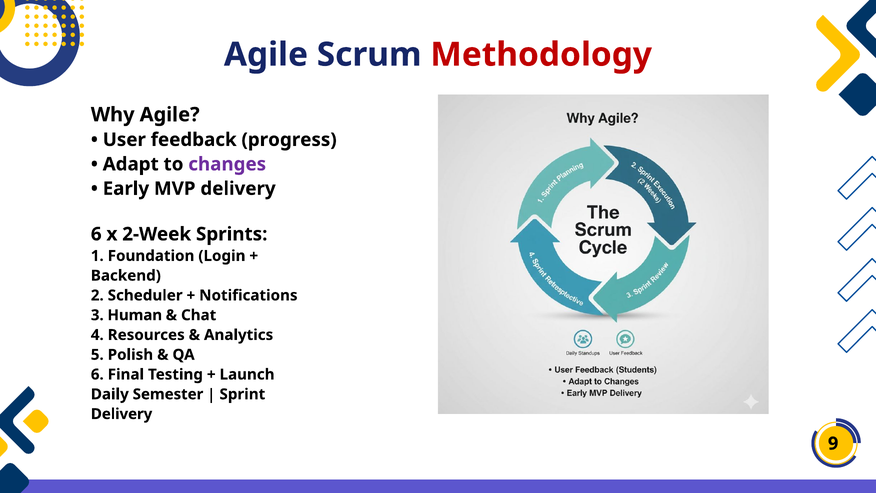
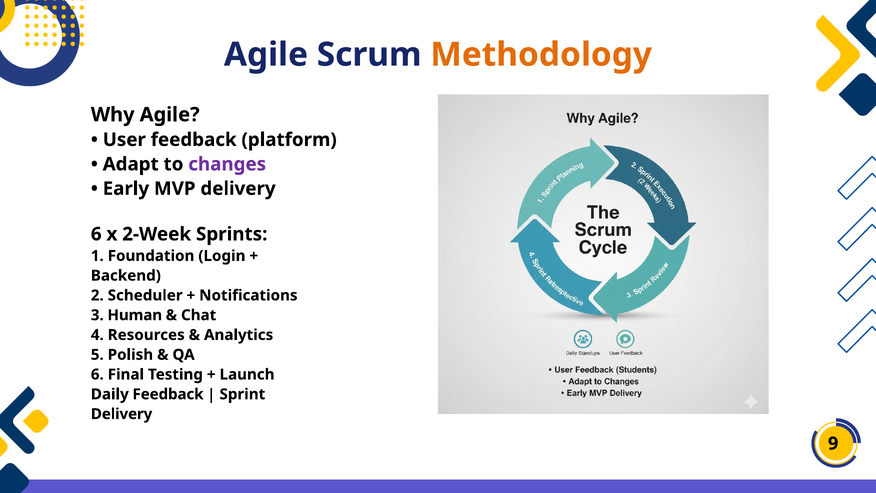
Methodology colour: red -> orange
progress: progress -> platform
Daily Semester: Semester -> Feedback
